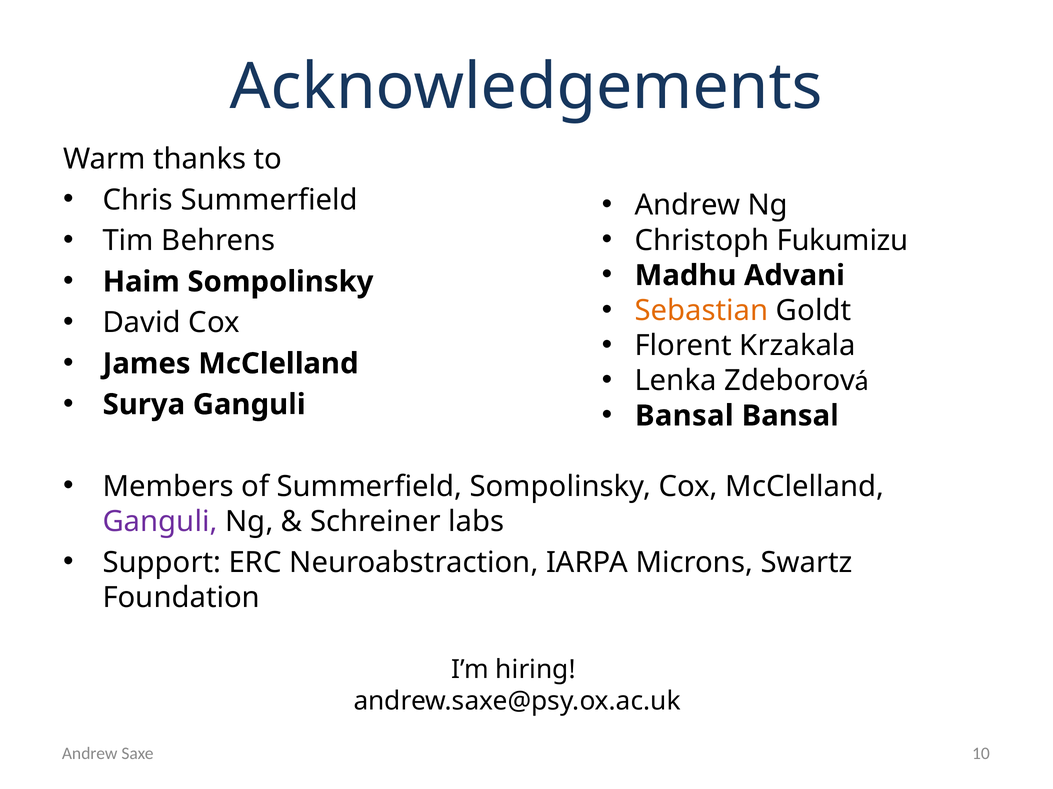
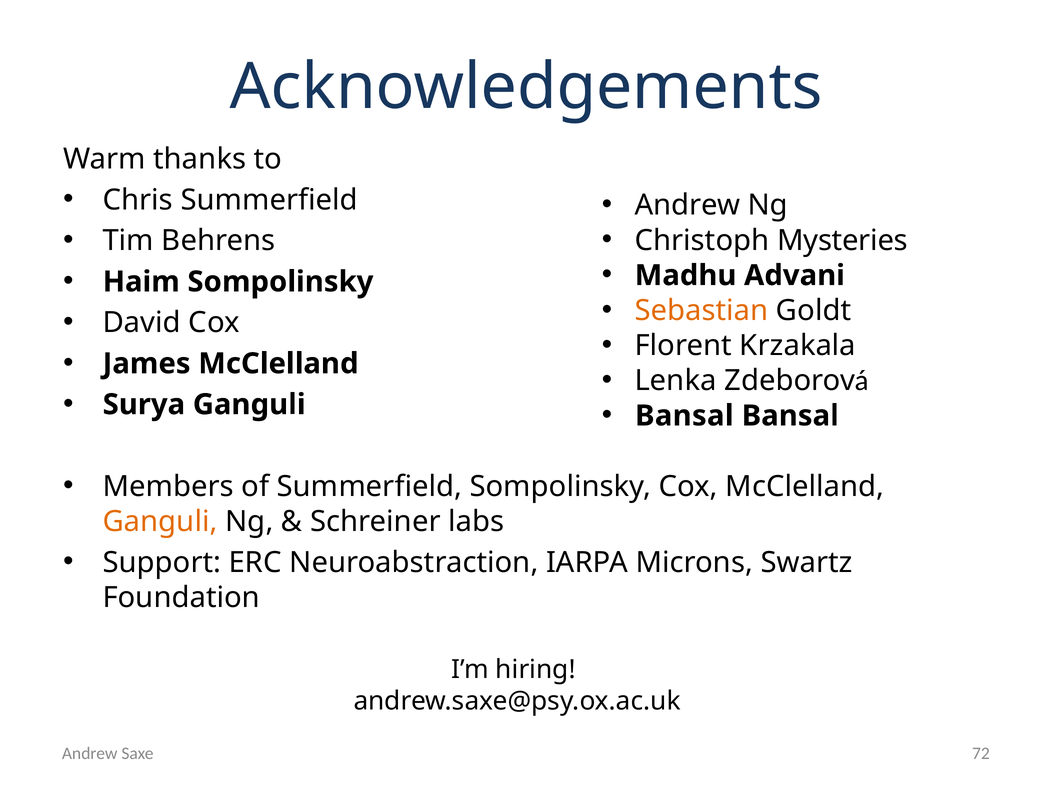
Fukumizu: Fukumizu -> Mysteries
Ganguli at (160, 522) colour: purple -> orange
10: 10 -> 72
